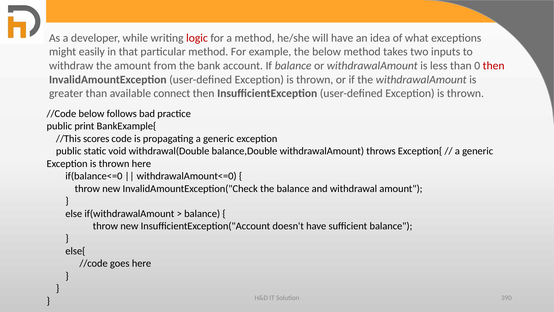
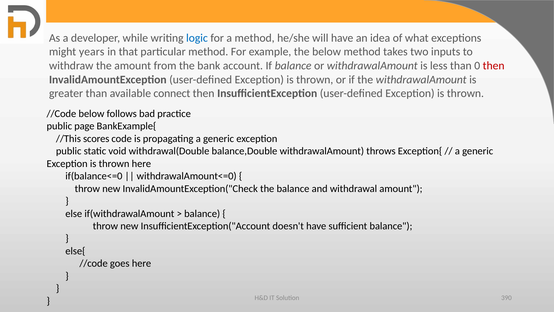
logic colour: red -> blue
easily: easily -> years
print: print -> page
